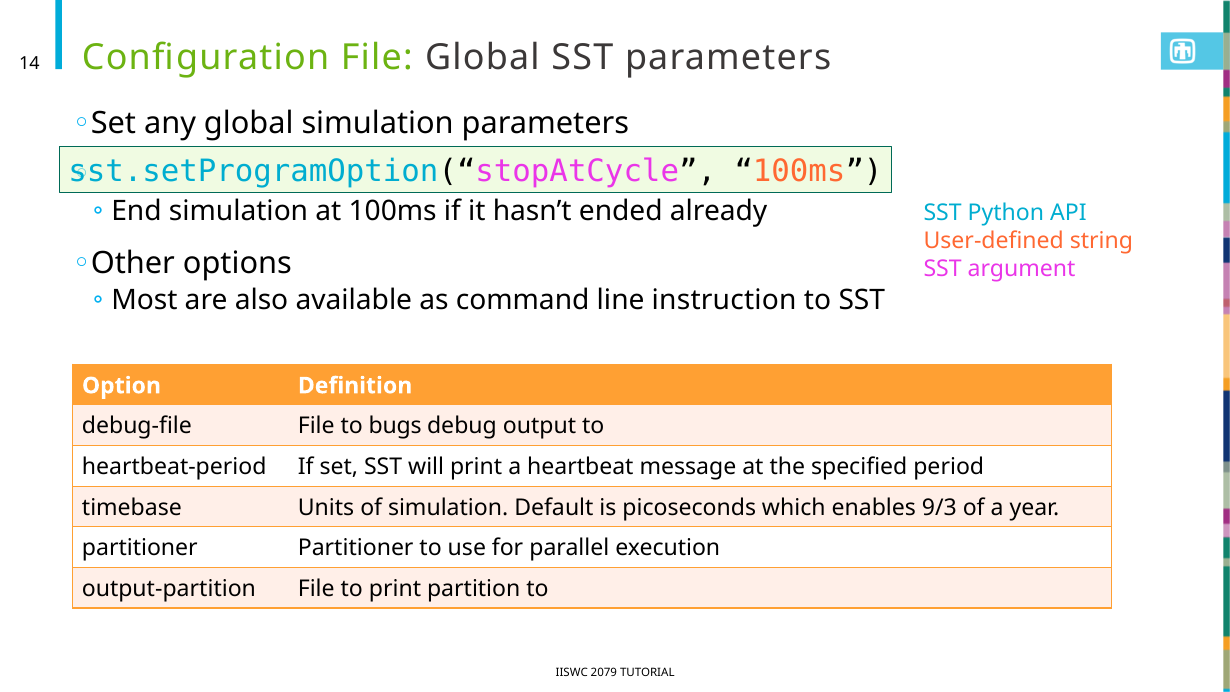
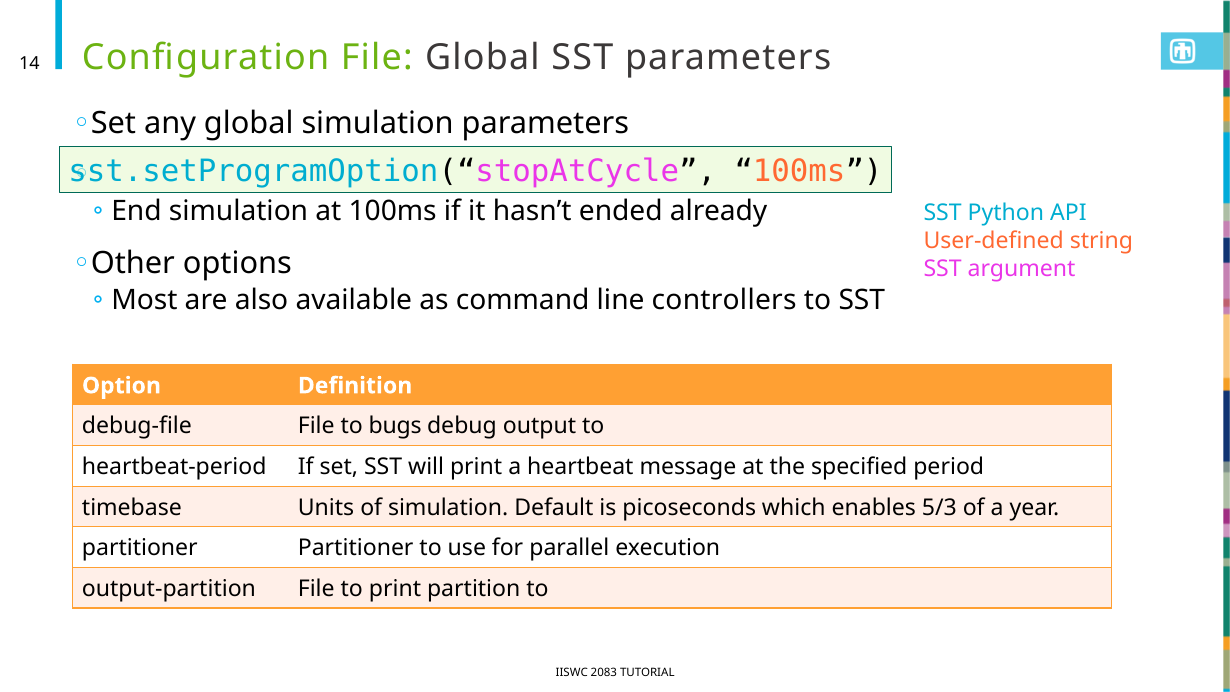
instruction: instruction -> controllers
9/3: 9/3 -> 5/3
2079: 2079 -> 2083
